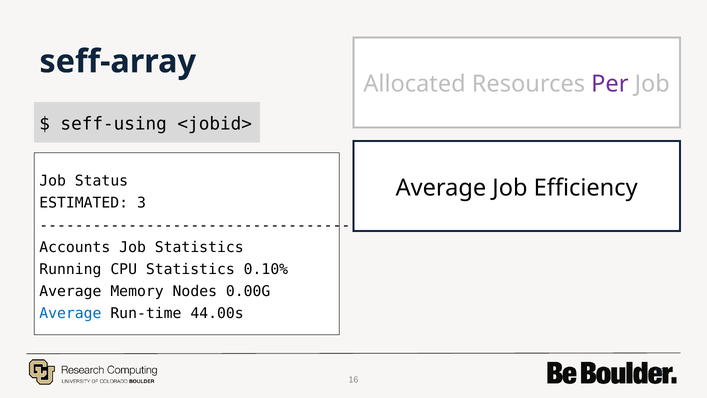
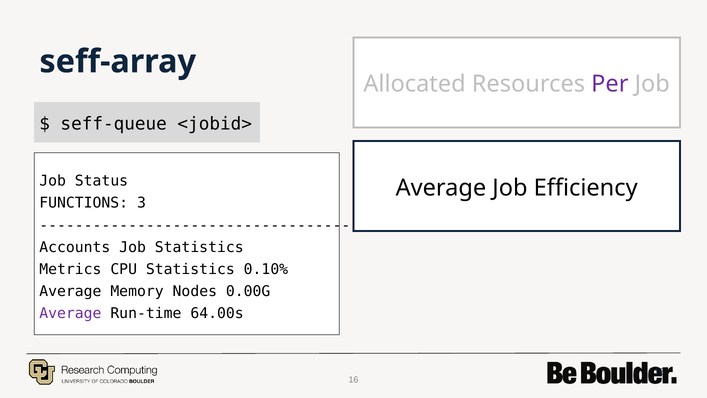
seff-using: seff-using -> seff-queue
ESTIMATED: ESTIMATED -> FUNCTIONS
Running: Running -> Metrics
Average at (70, 313) colour: blue -> purple
44.00s: 44.00s -> 64.00s
